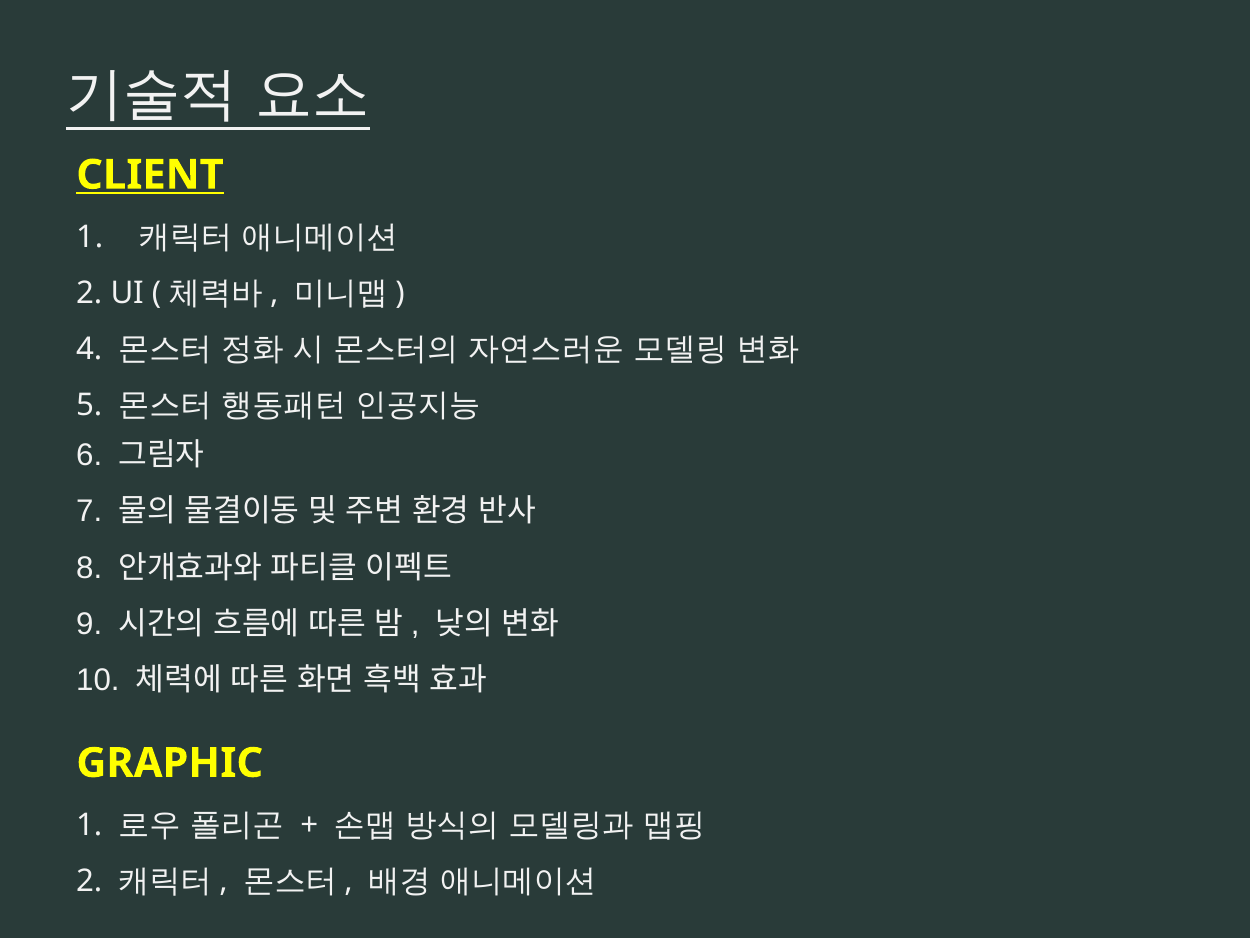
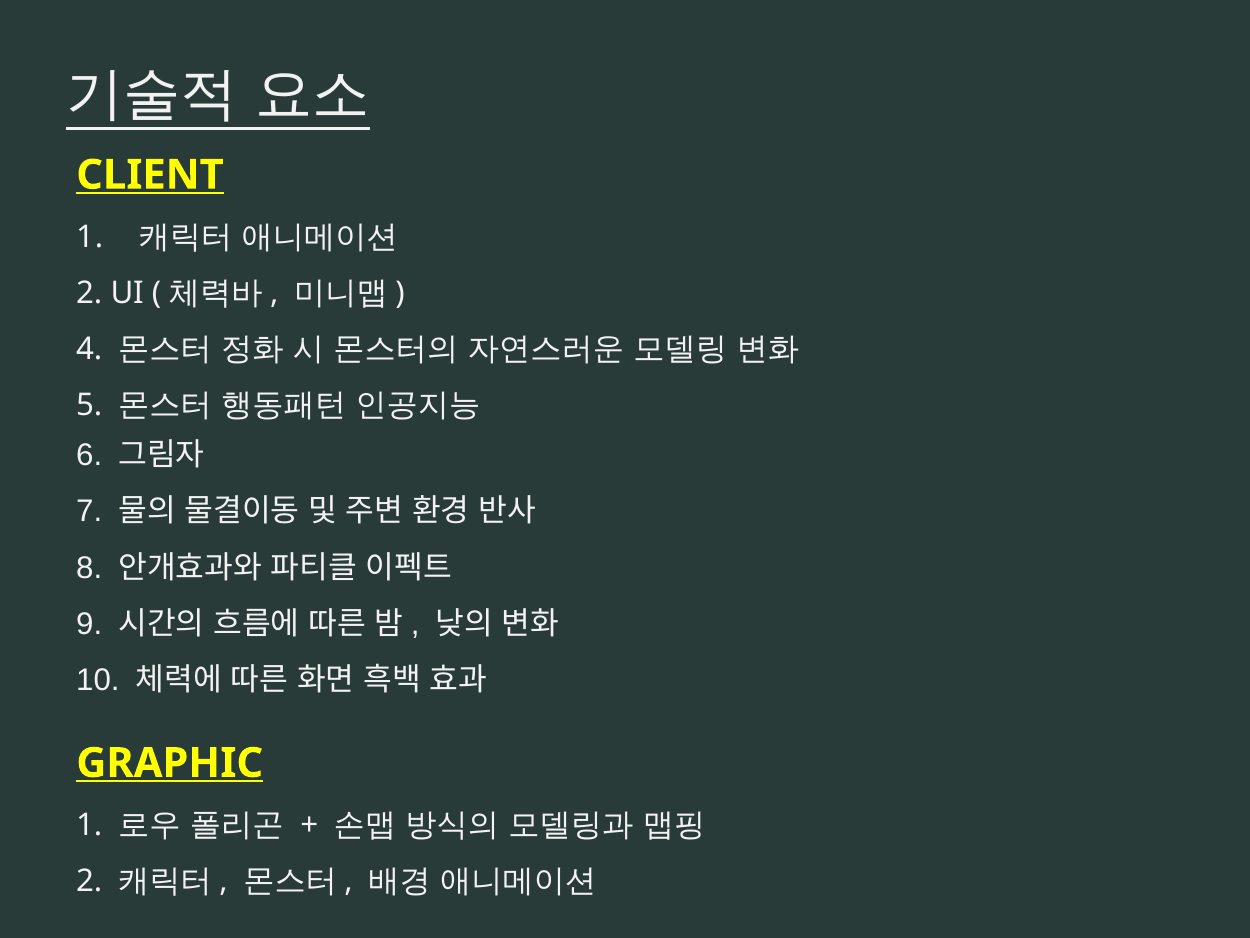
GRAPHIC underline: none -> present
